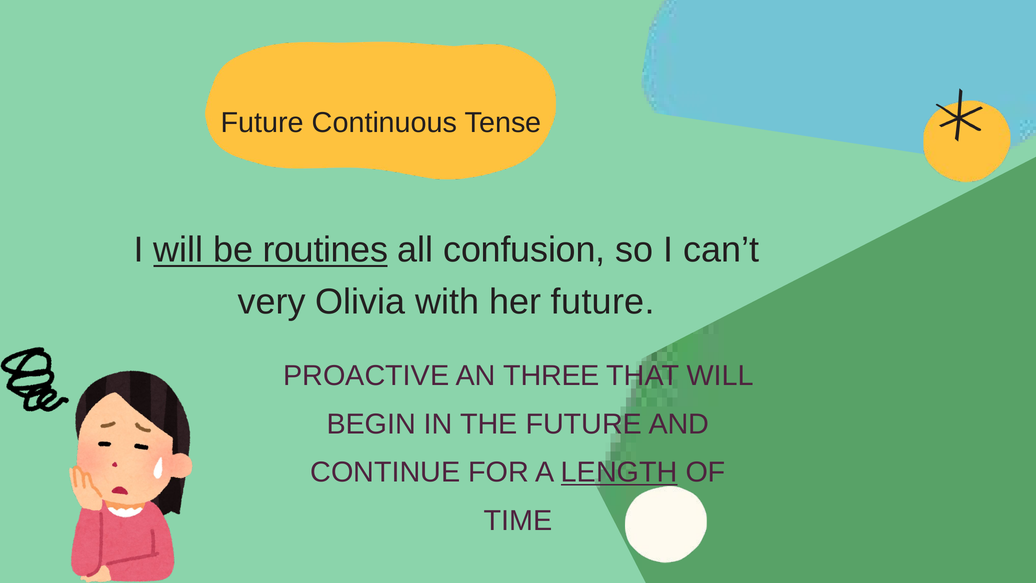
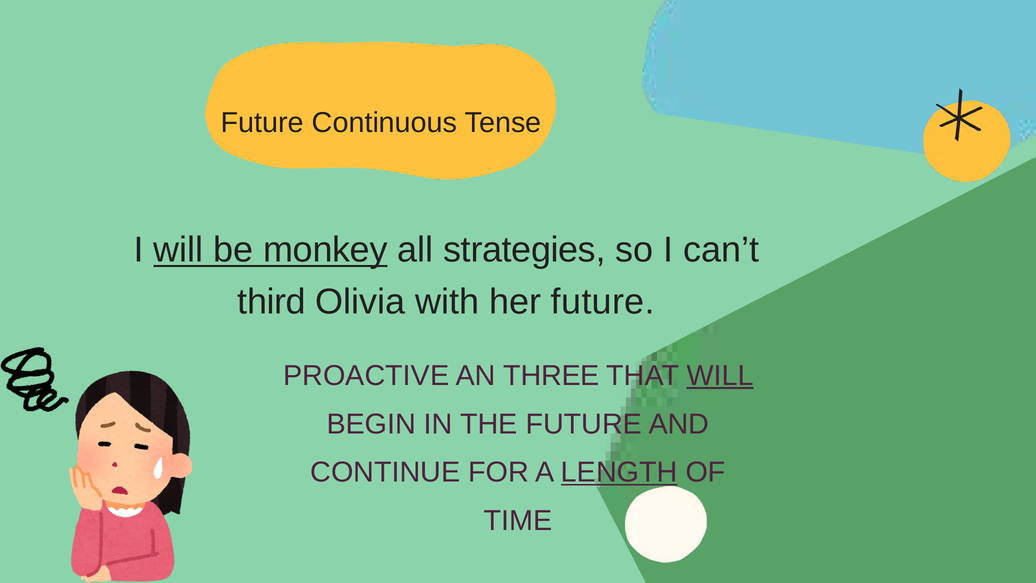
routines: routines -> monkey
confusion: confusion -> strategies
very: very -> third
WILL at (720, 376) underline: none -> present
